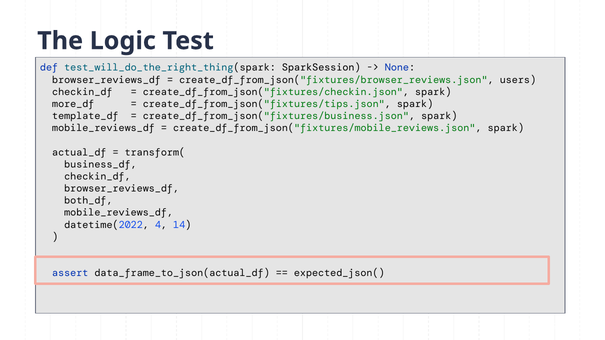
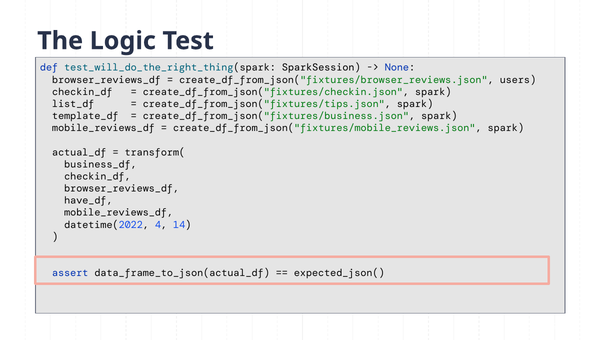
more_df: more_df -> list_df
both_df: both_df -> have_df
